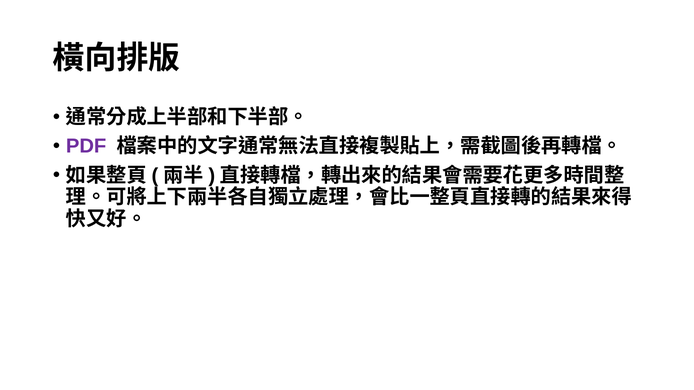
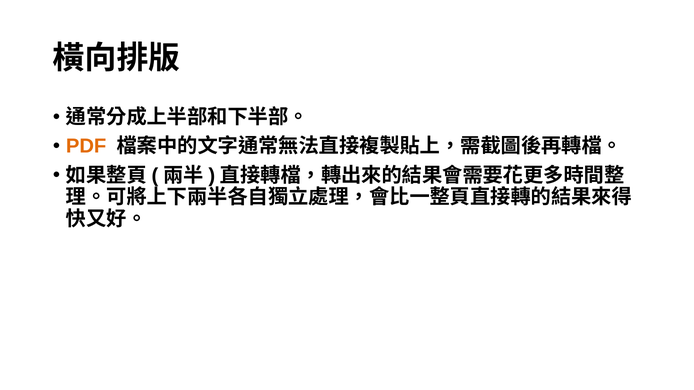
PDF colour: purple -> orange
